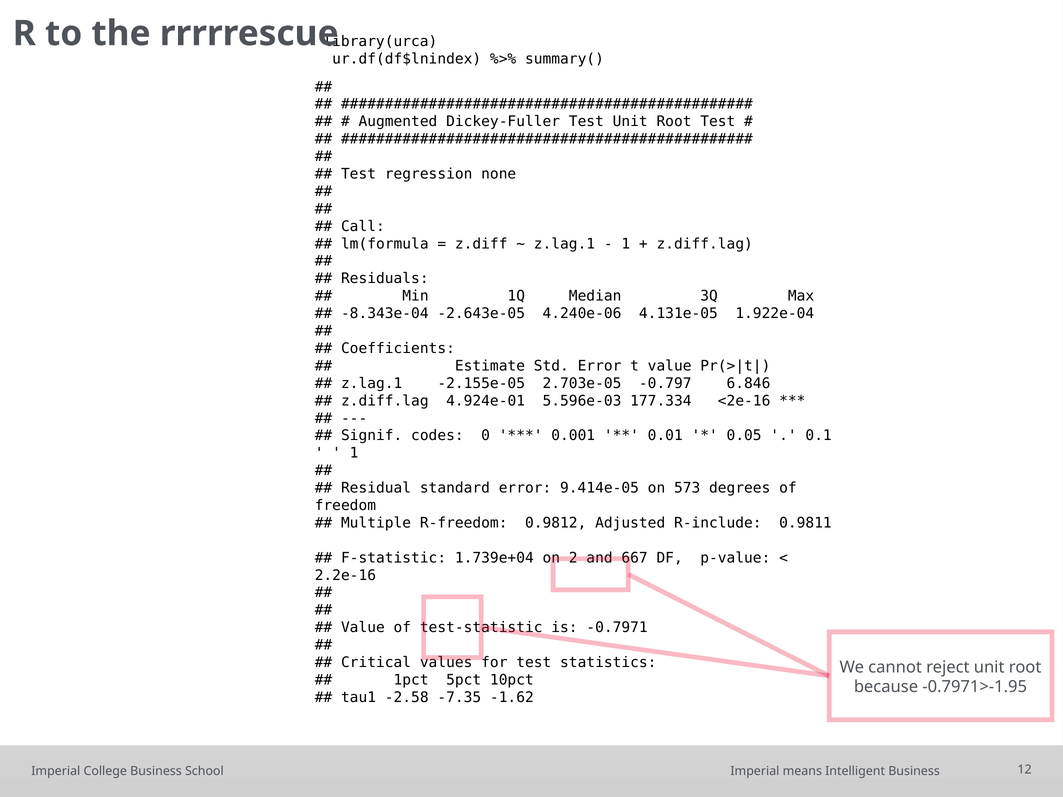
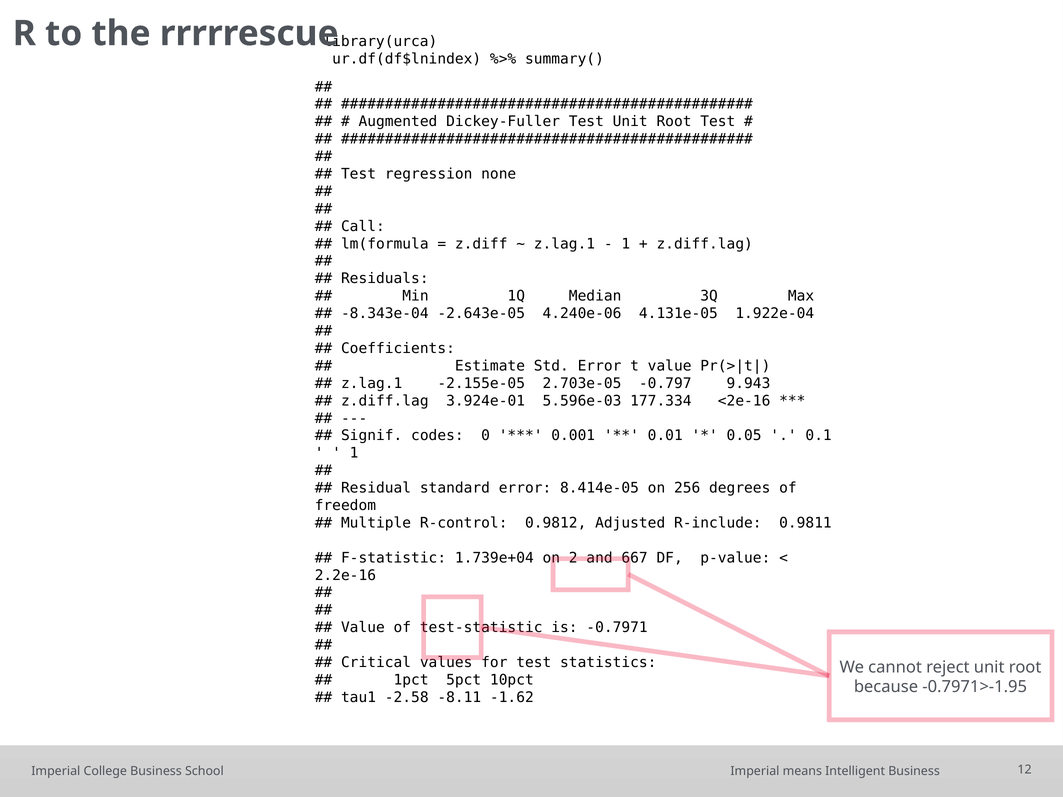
6.846: 6.846 -> 9.943
4.924e-01: 4.924e-01 -> 3.924e-01
9.414e-05: 9.414e-05 -> 8.414e-05
573: 573 -> 256
R-freedom: R-freedom -> R-control
-7.35: -7.35 -> -8.11
